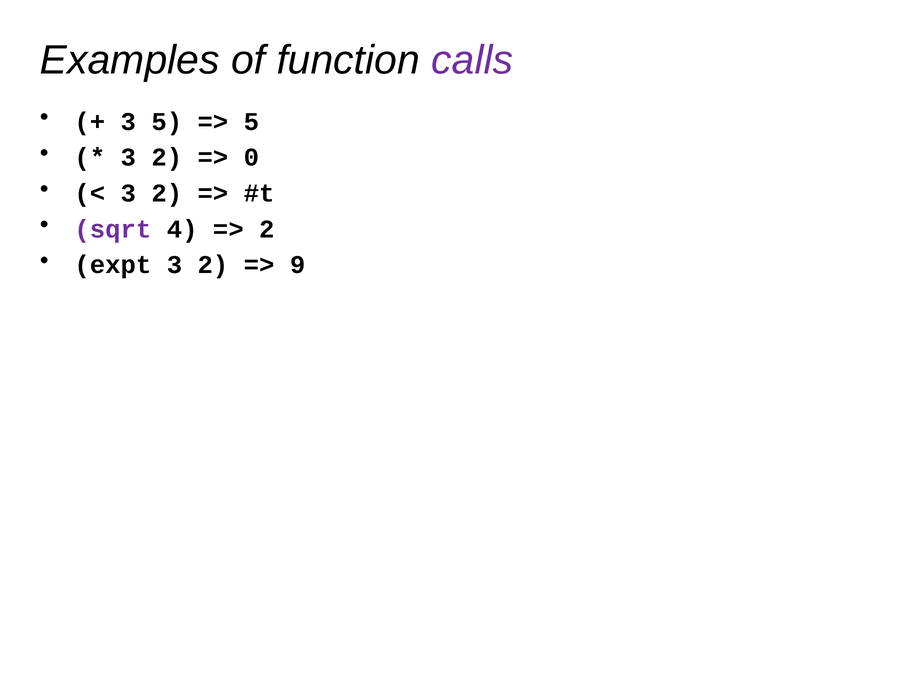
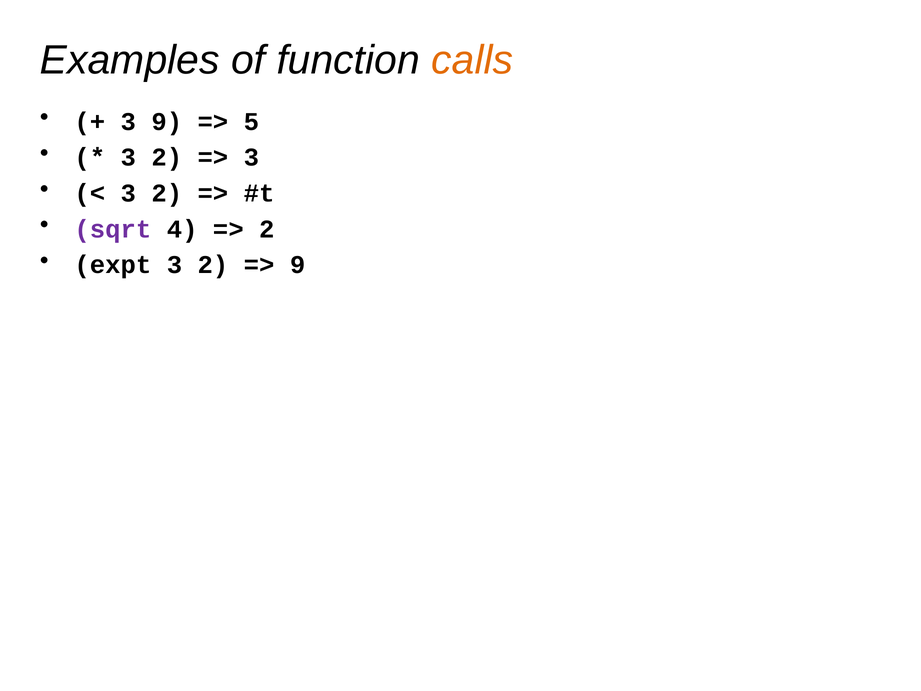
calls colour: purple -> orange
3 5: 5 -> 9
0 at (251, 157): 0 -> 3
